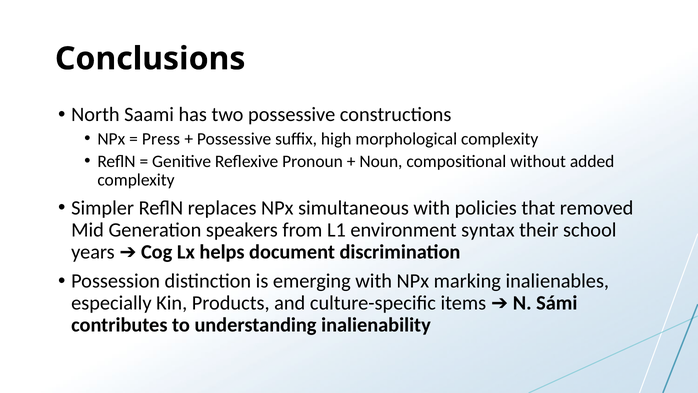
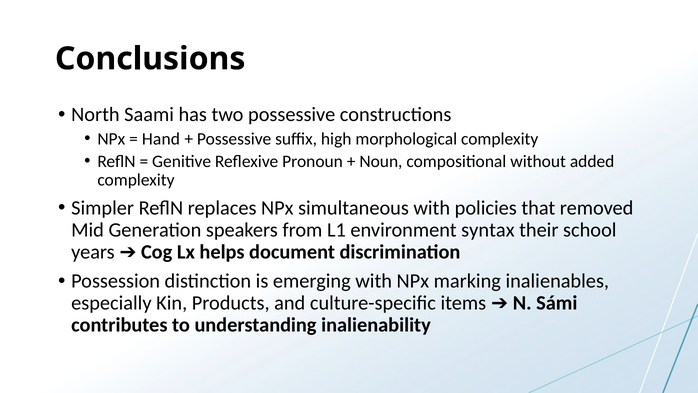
Press: Press -> Hand
